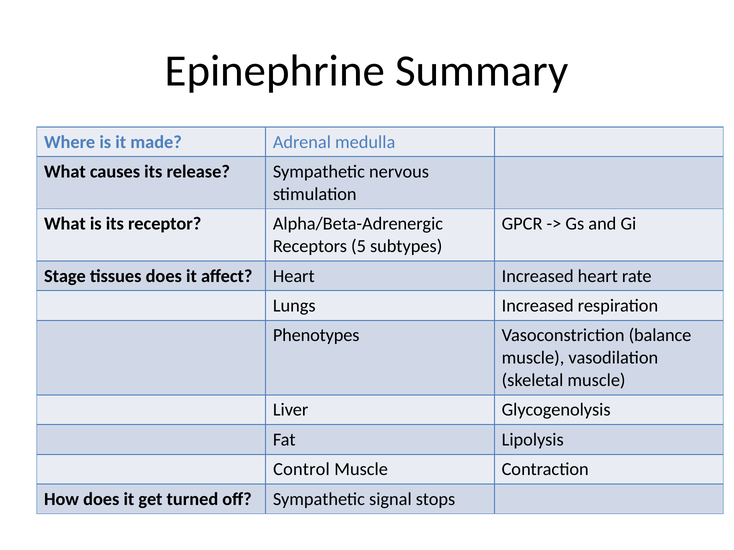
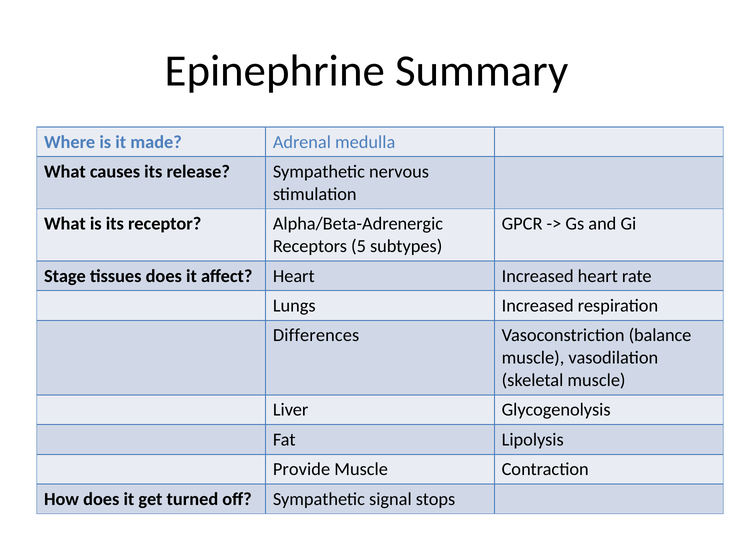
Phenotypes: Phenotypes -> Differences
Control: Control -> Provide
